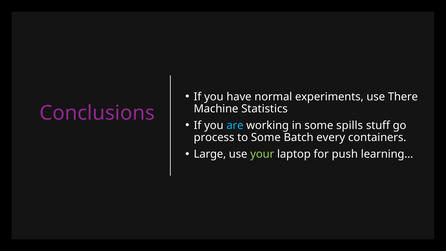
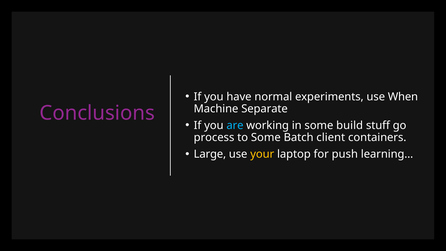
There: There -> When
Statistics: Statistics -> Separate
spills: spills -> build
every: every -> client
your colour: light green -> yellow
